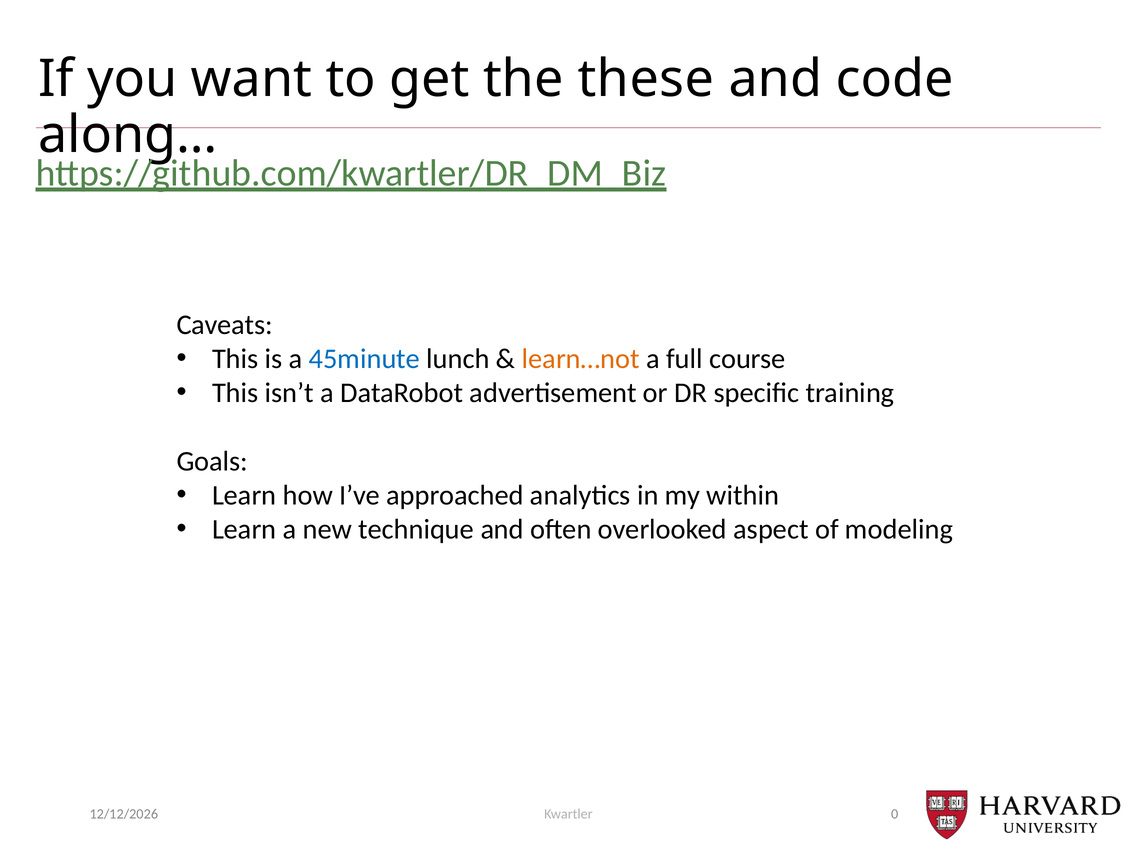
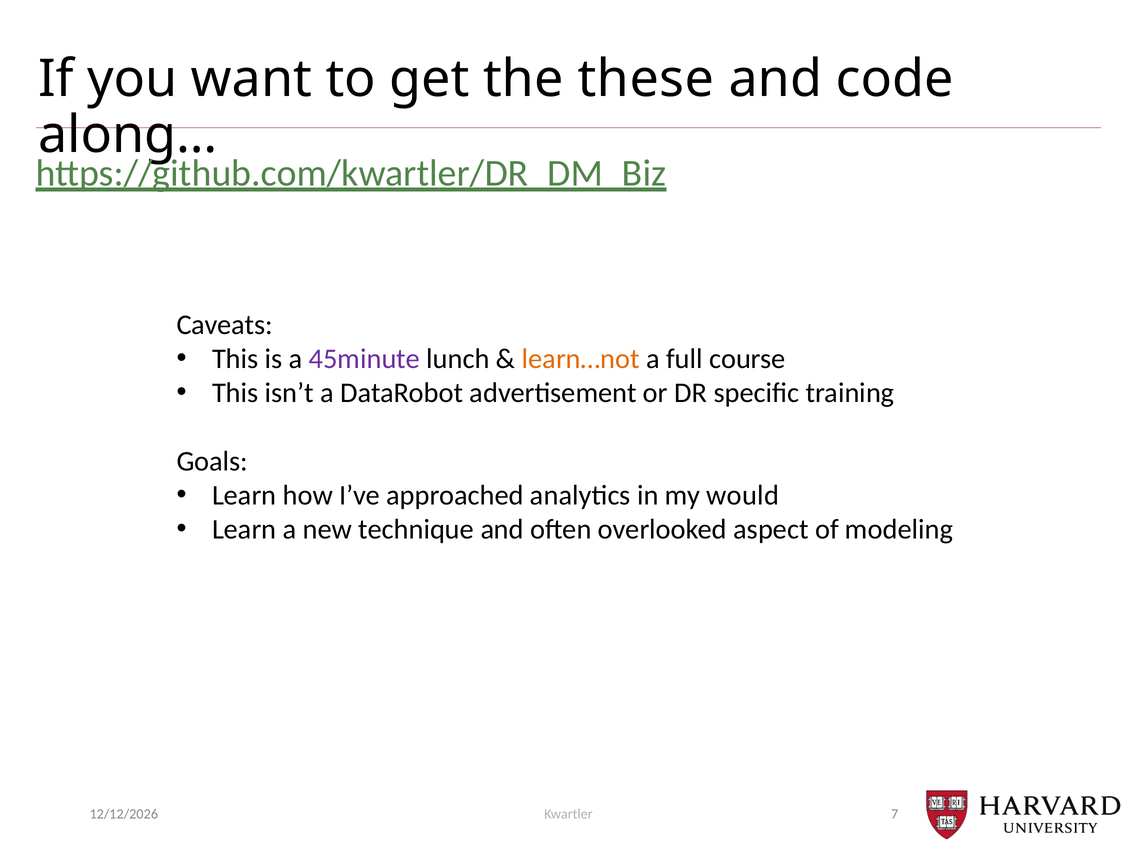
45minute colour: blue -> purple
within: within -> would
0: 0 -> 7
